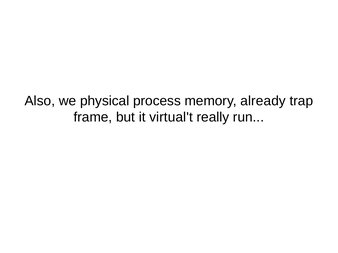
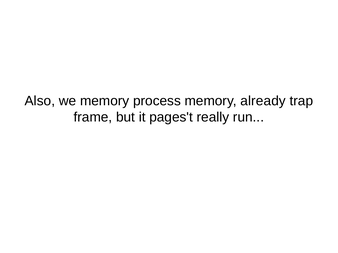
we physical: physical -> memory
virtual't: virtual't -> pages't
